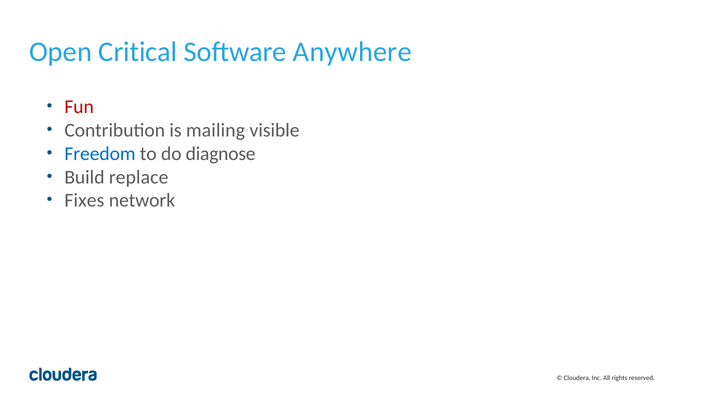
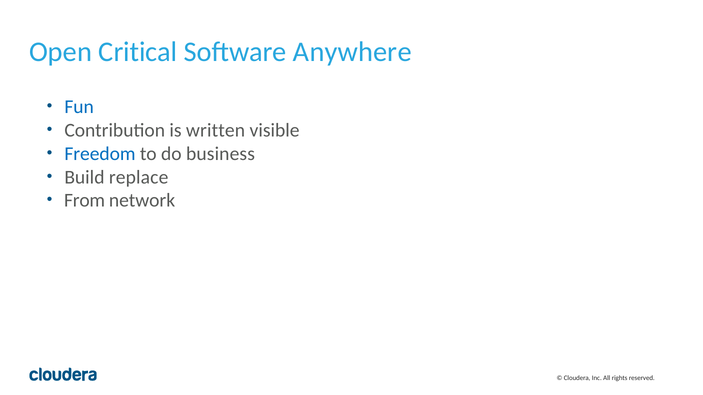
Fun colour: red -> blue
mailing: mailing -> written
diagnose: diagnose -> business
Fixes: Fixes -> From
